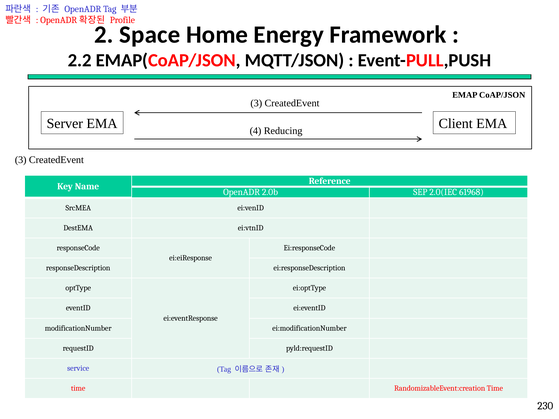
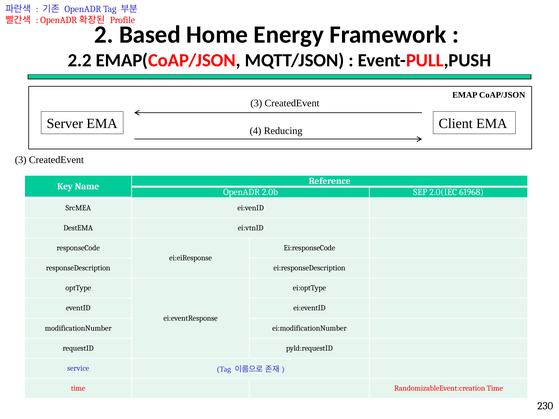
Space: Space -> Based
